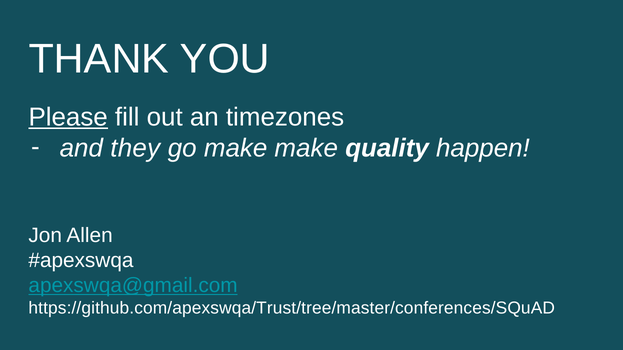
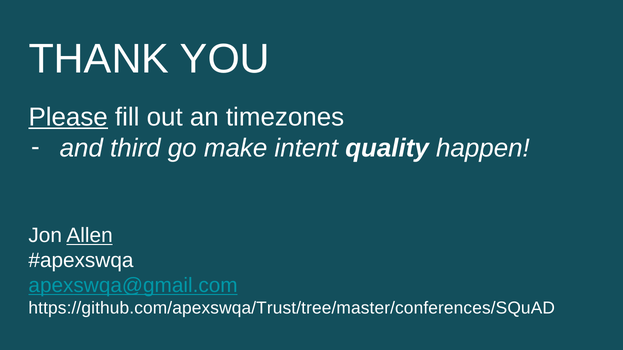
they: they -> third
make make: make -> intent
Allen underline: none -> present
